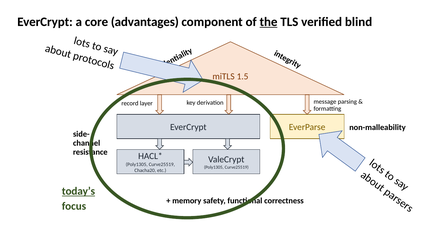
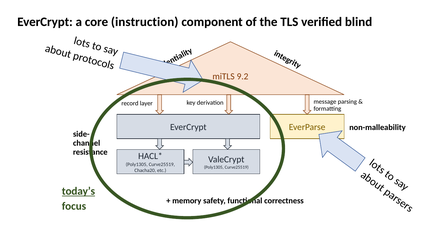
advantages: advantages -> instruction
the underline: present -> none
1.5: 1.5 -> 9.2
